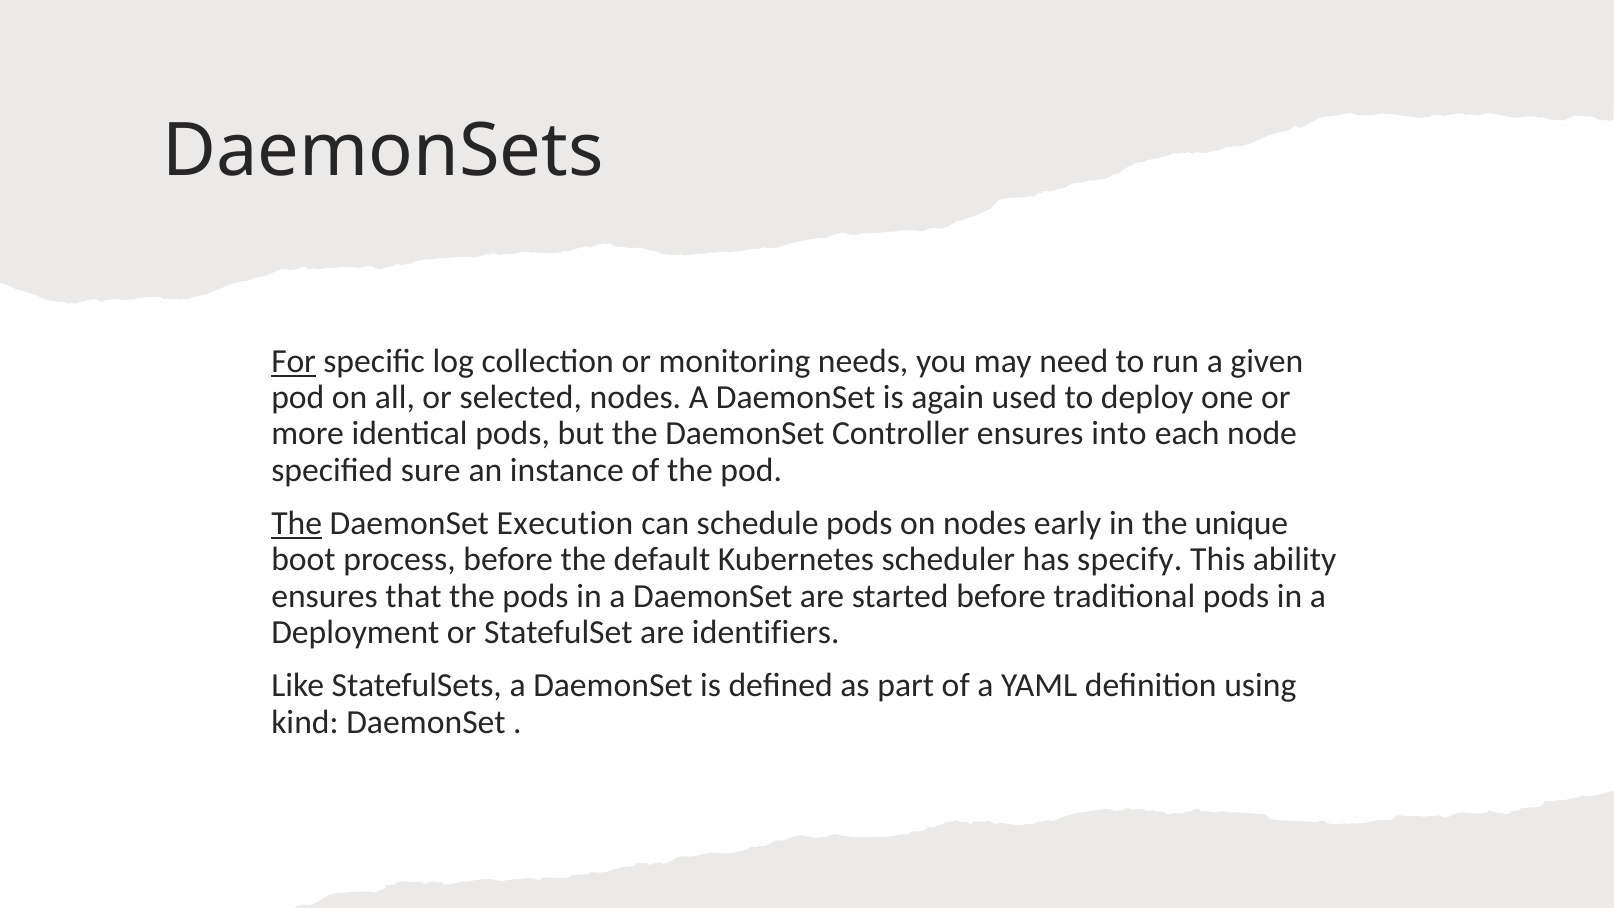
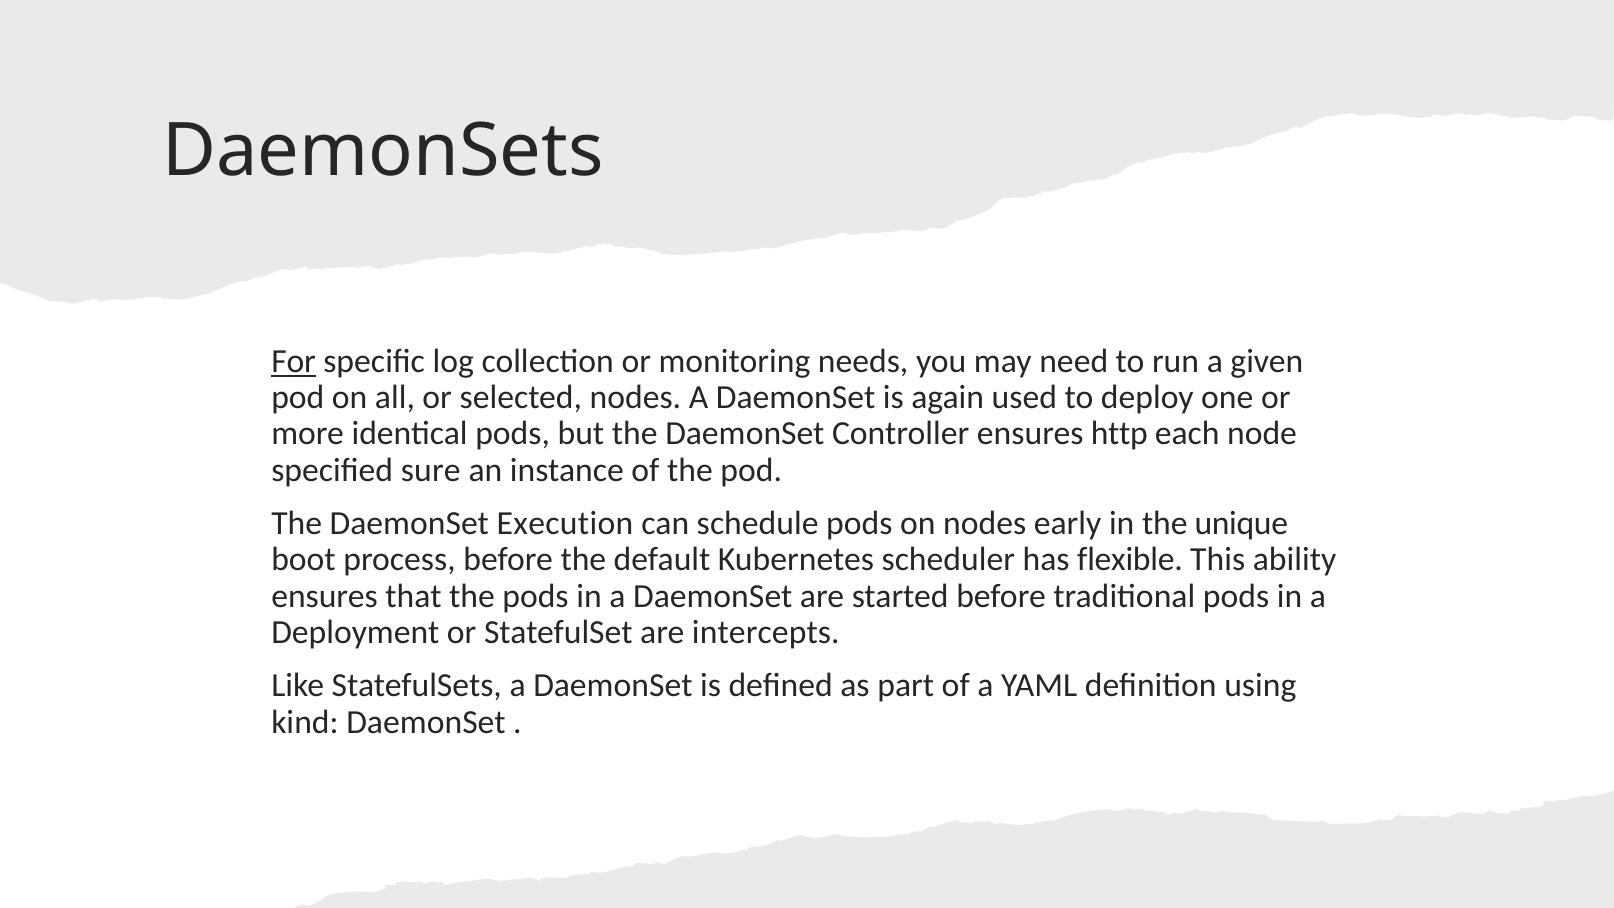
into: into -> http
The at (297, 523) underline: present -> none
specify: specify -> flexible
identifiers: identifiers -> intercepts
